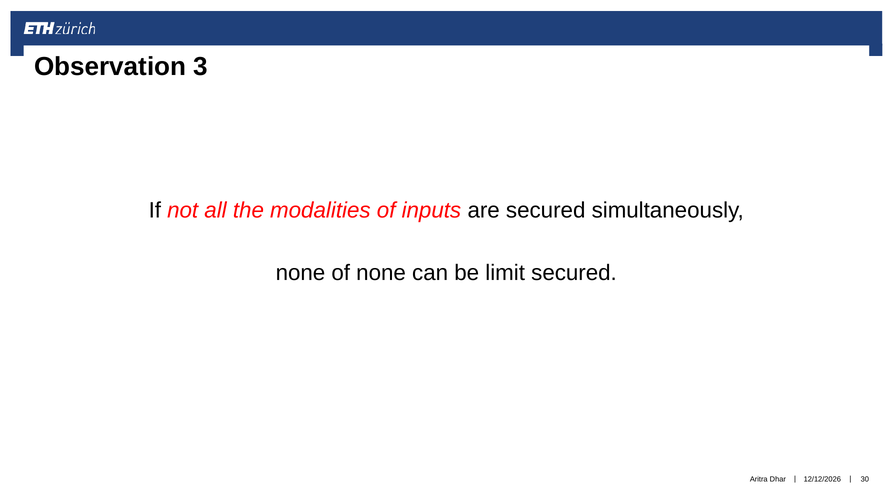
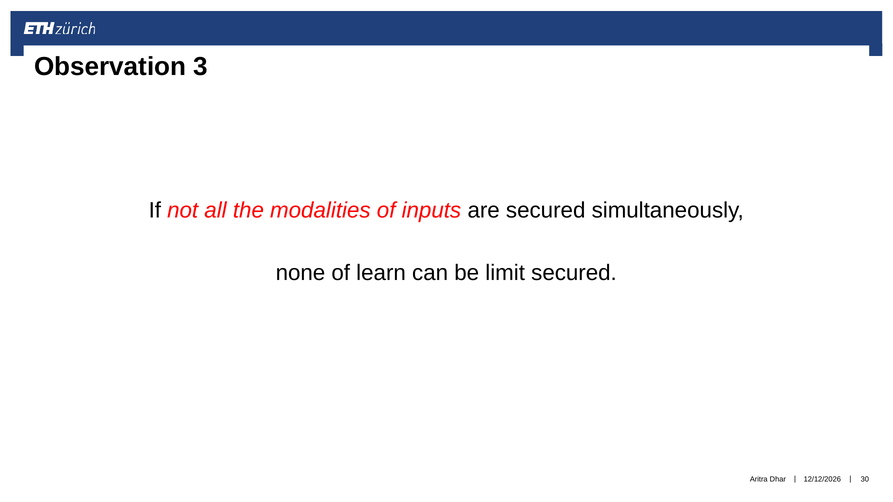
of none: none -> learn
